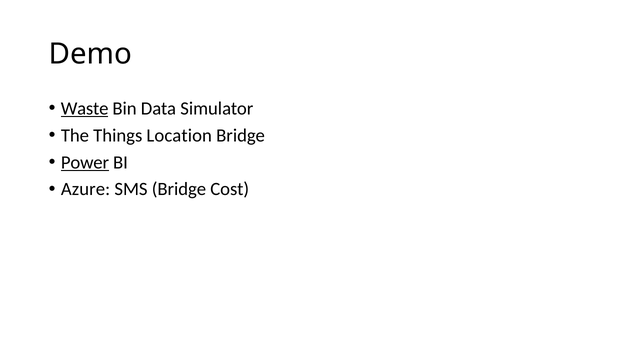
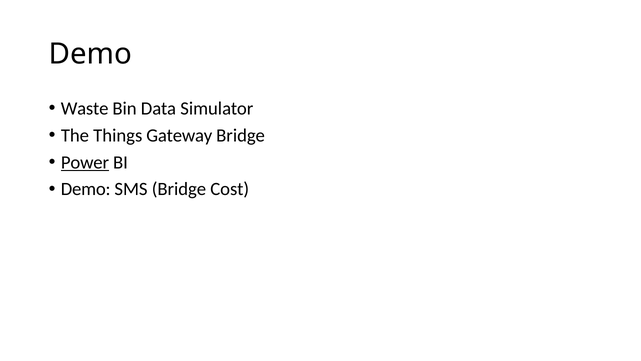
Waste underline: present -> none
Location: Location -> Gateway
Azure at (86, 189): Azure -> Demo
